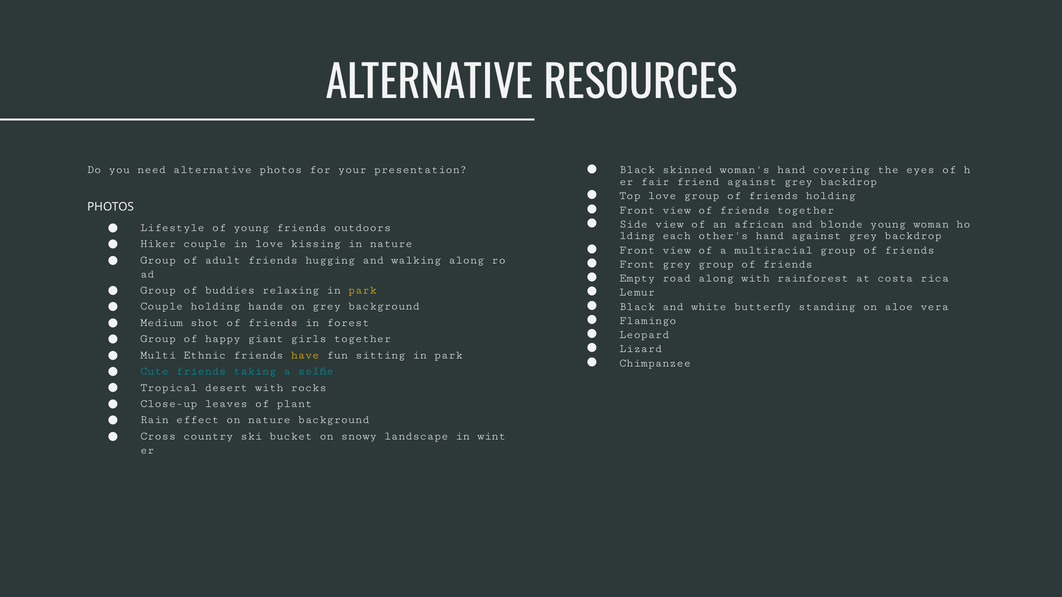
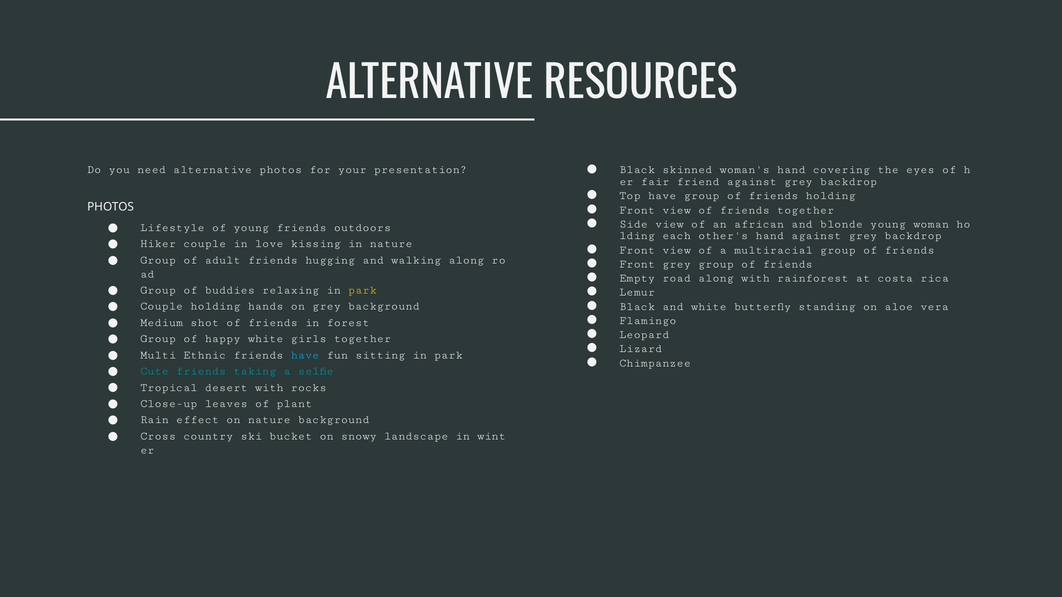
Top love: love -> have
happy giant: giant -> white
have at (305, 355) colour: yellow -> light blue
